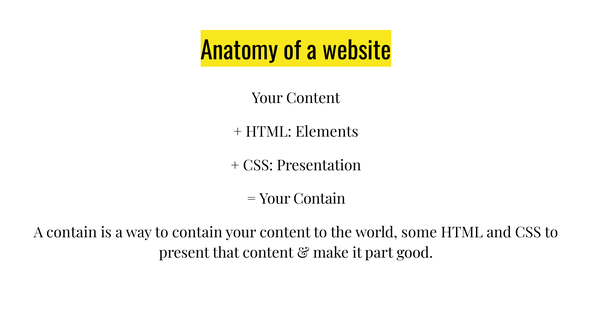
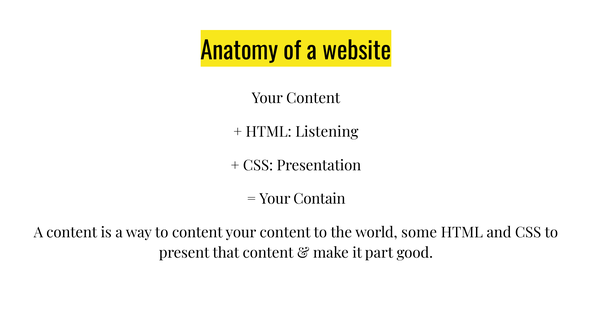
Elements: Elements -> Listening
A contain: contain -> content
to contain: contain -> content
